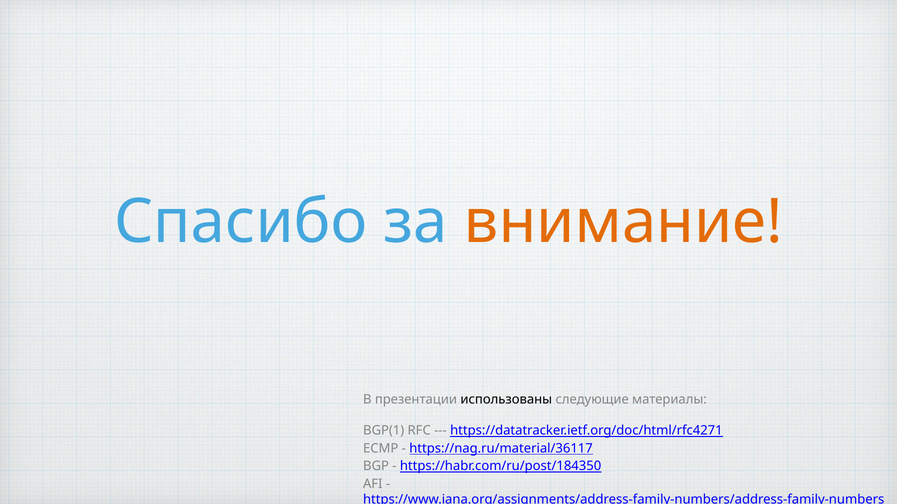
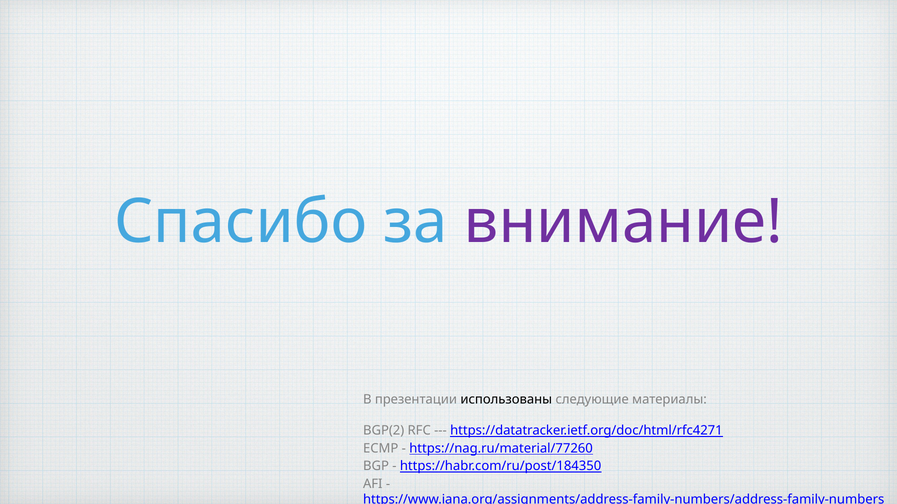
внимание colour: orange -> purple
BGP(1: BGP(1 -> BGP(2
https://nag.ru/material/36117: https://nag.ru/material/36117 -> https://nag.ru/material/77260
